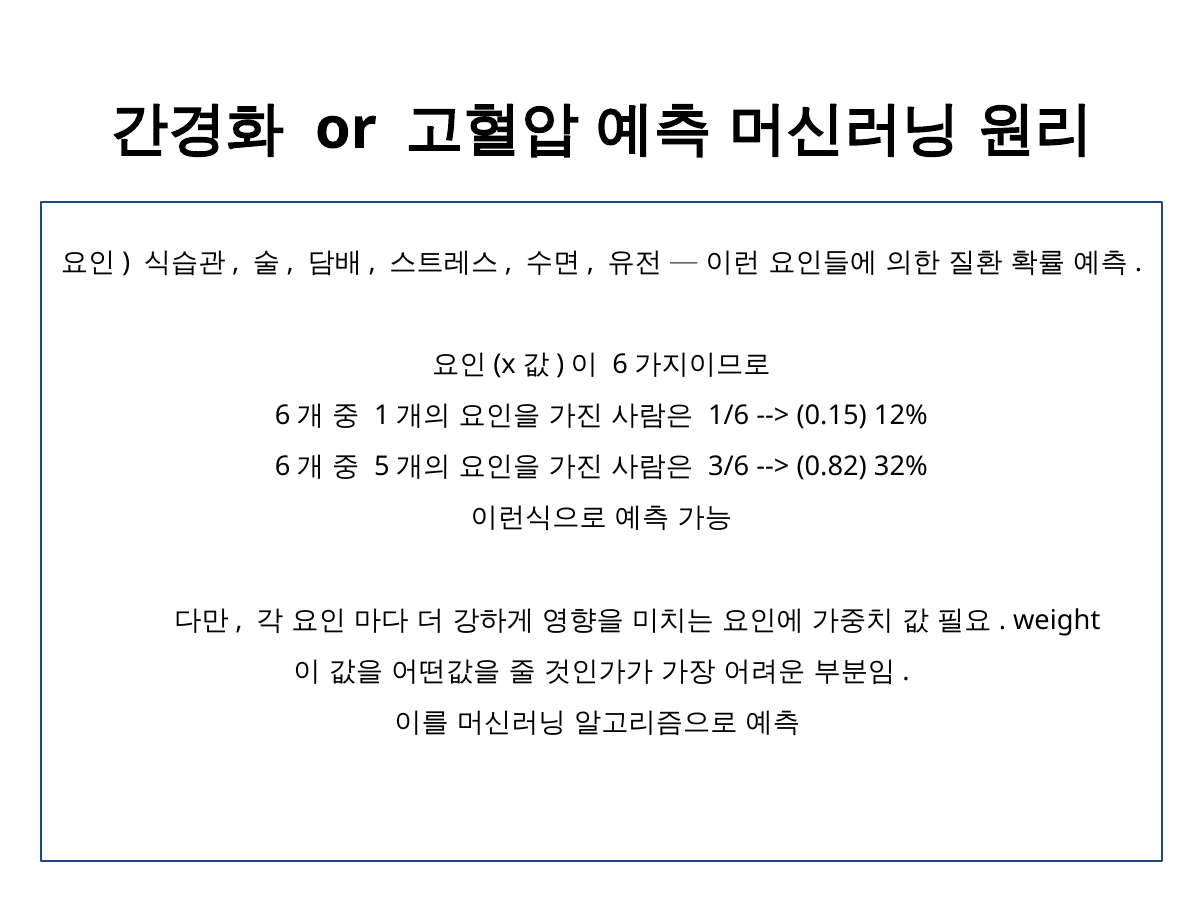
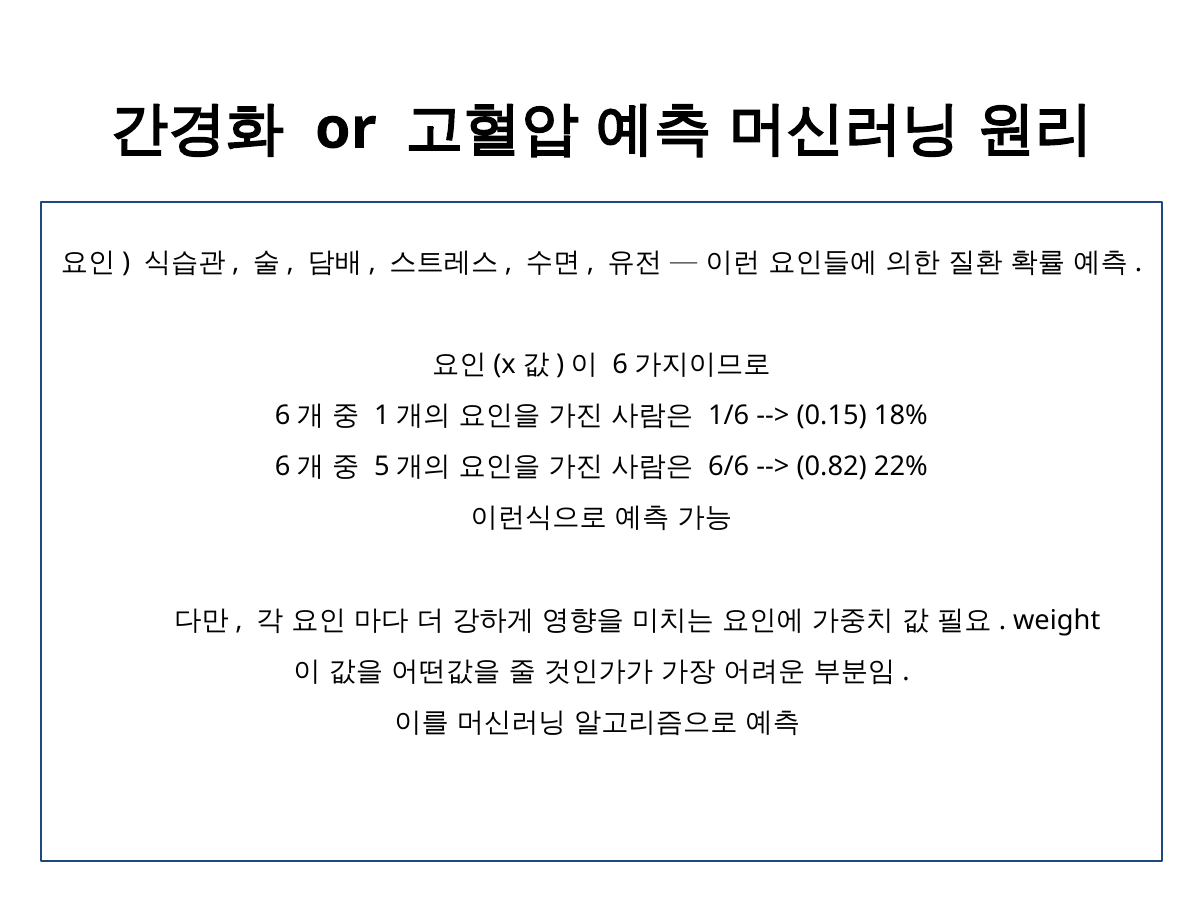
12%: 12% -> 18%
3/6: 3/6 -> 6/6
32%: 32% -> 22%
